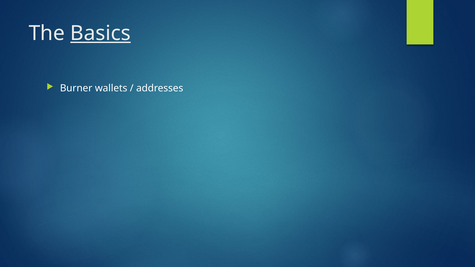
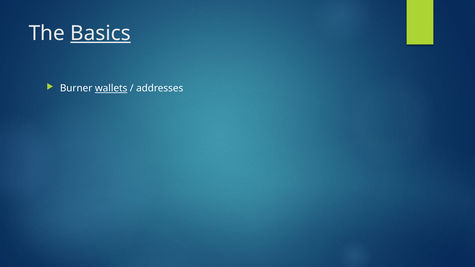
wallets underline: none -> present
